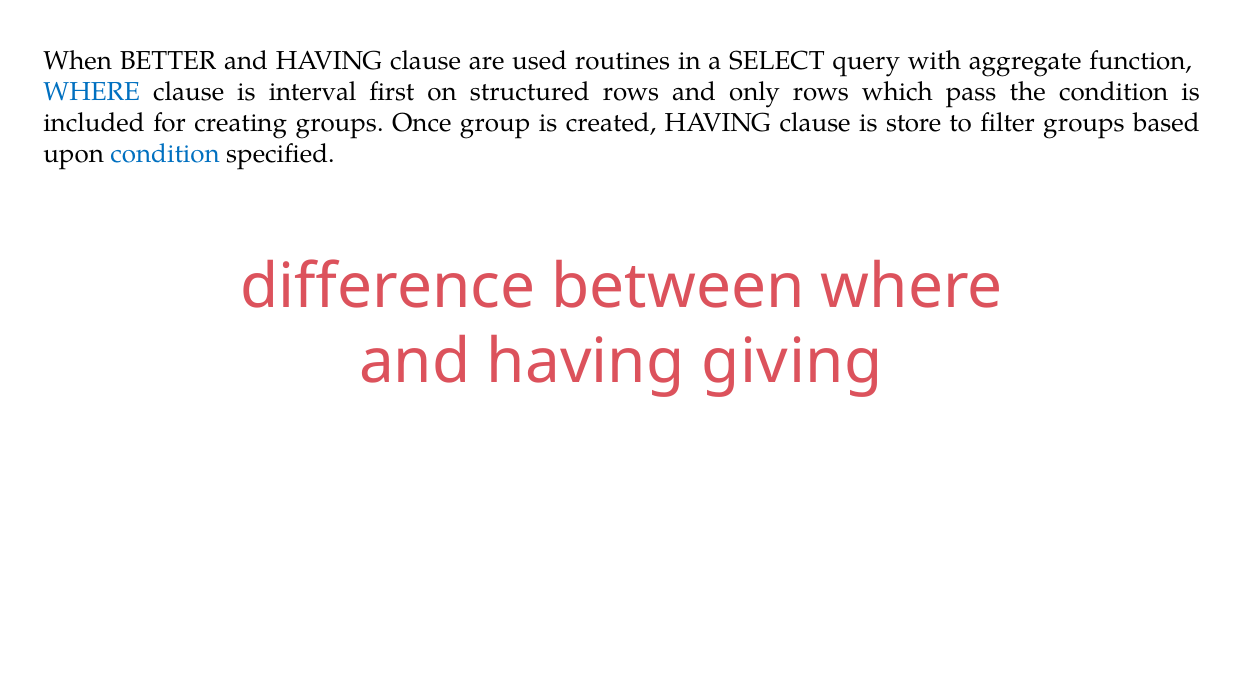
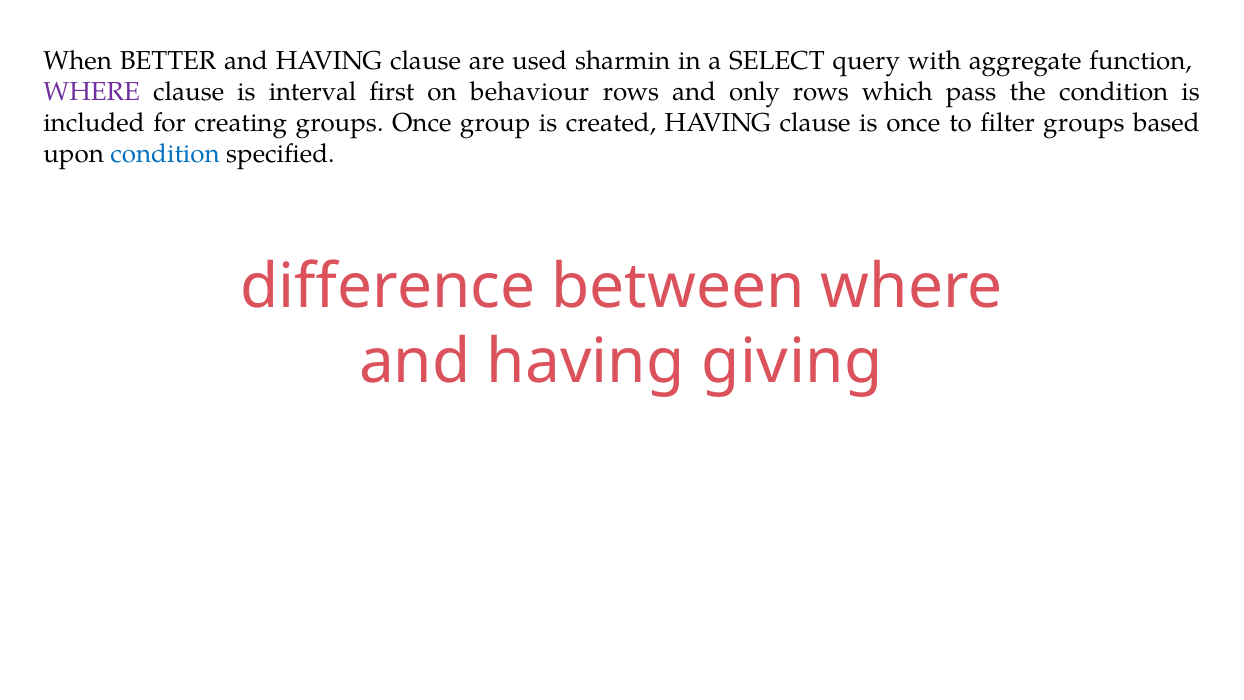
routines: routines -> sharmin
WHERE at (92, 92) colour: blue -> purple
structured: structured -> behaviour
is store: store -> once
